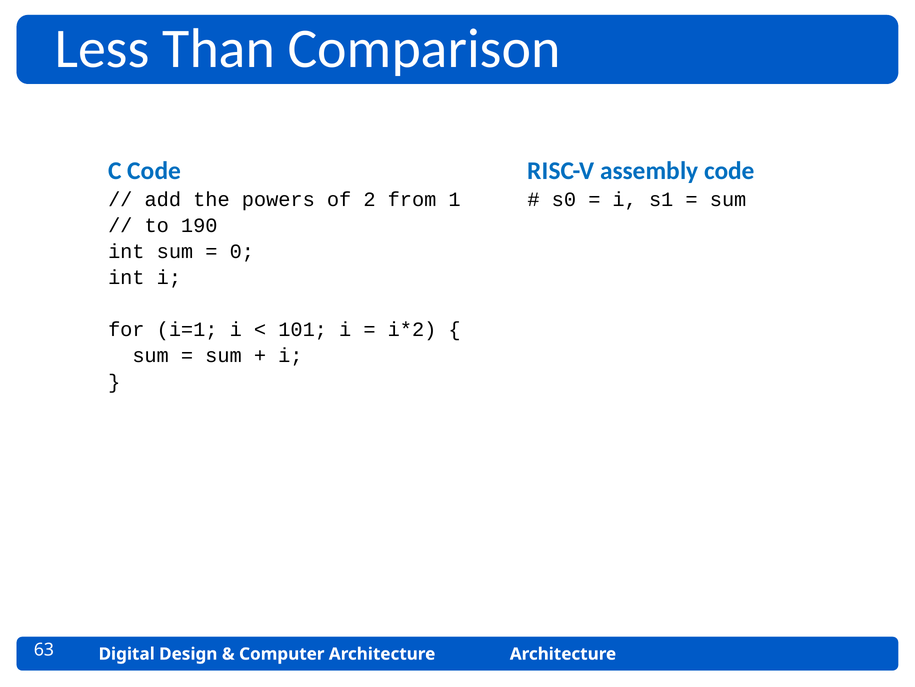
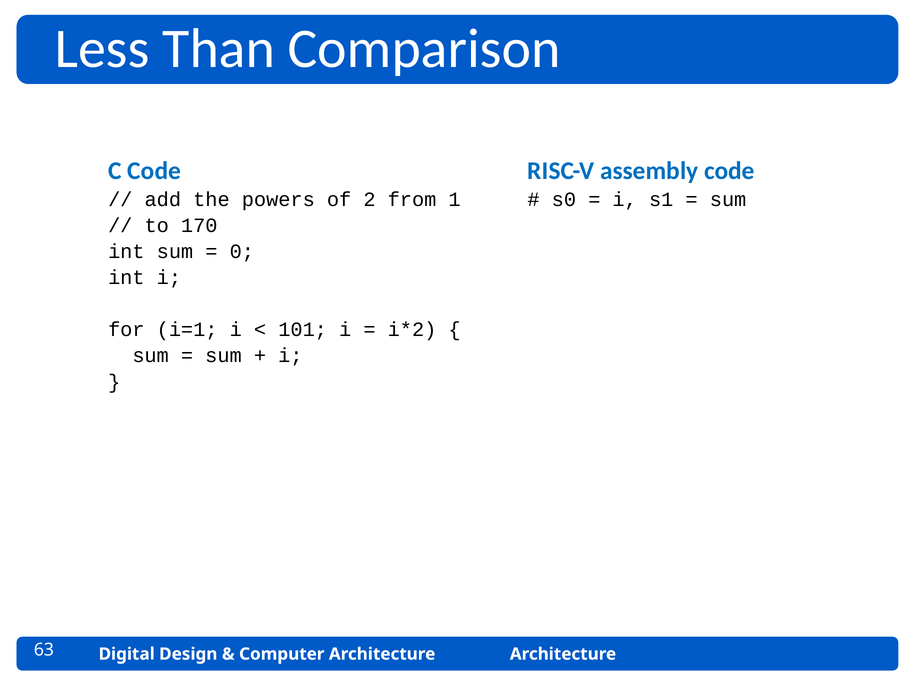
190: 190 -> 170
